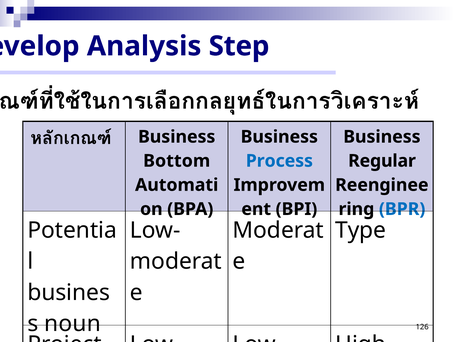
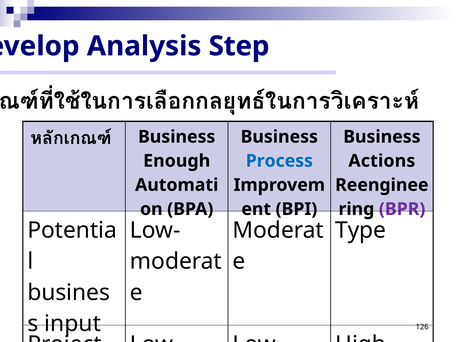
Bottom: Bottom -> Enough
Regular: Regular -> Actions
BPR colour: blue -> purple
noun: noun -> input
